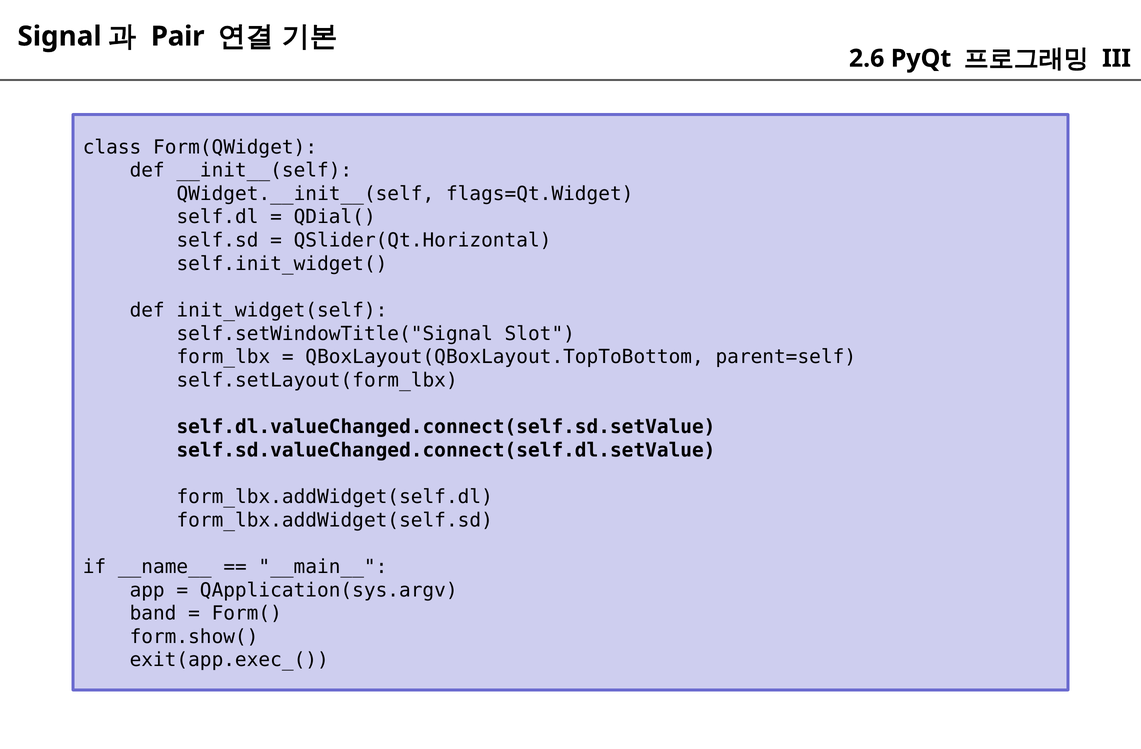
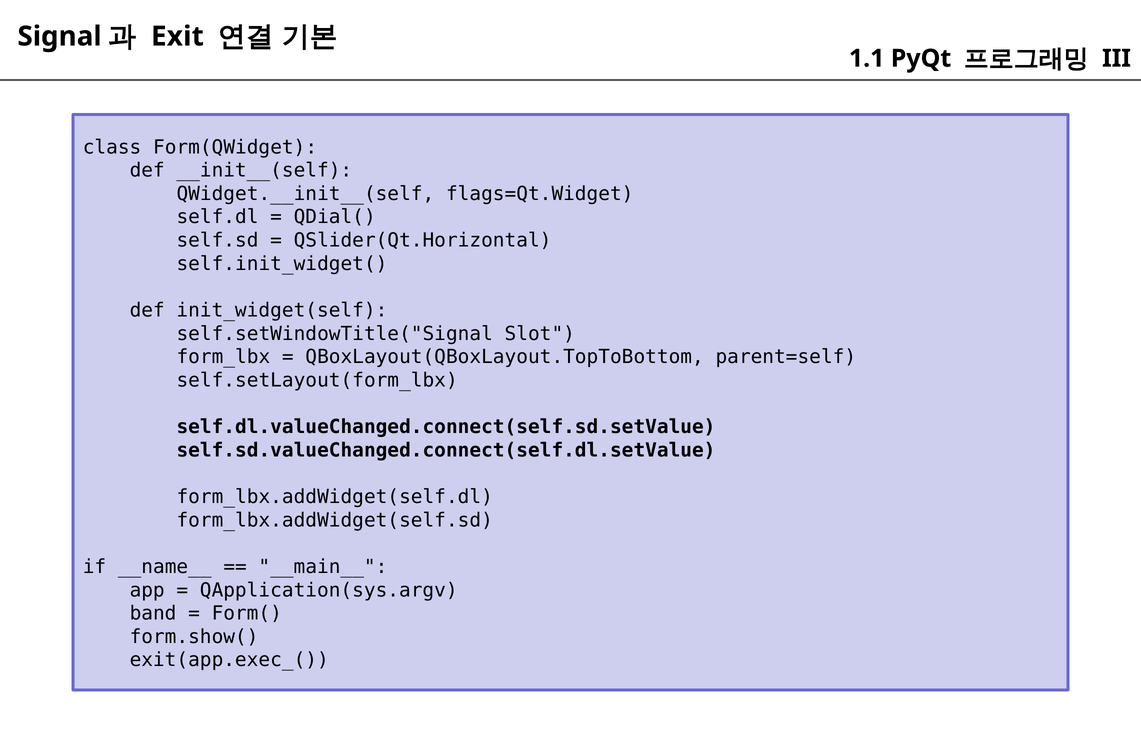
Pair: Pair -> Exit
2.6: 2.6 -> 1.1
